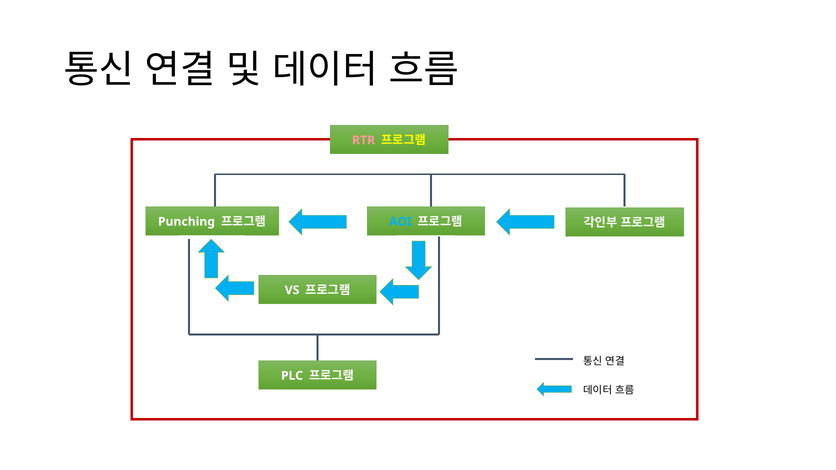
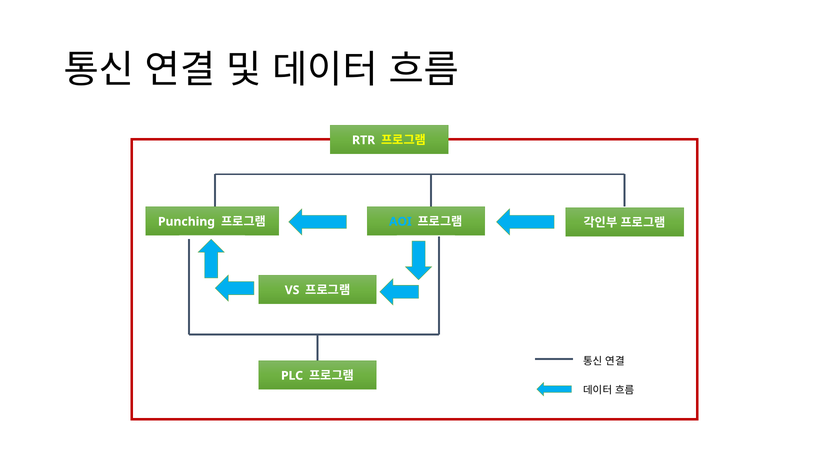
RTR colour: pink -> white
